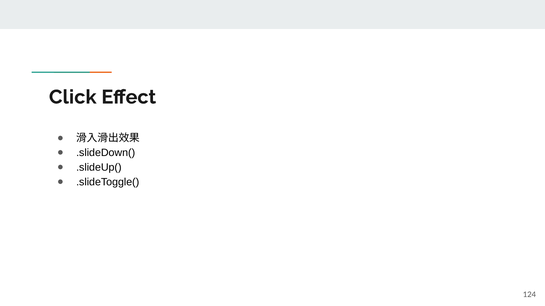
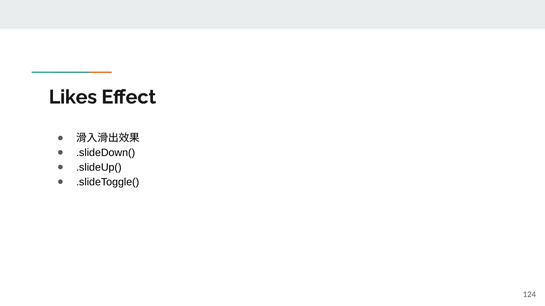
Click: Click -> Likes
